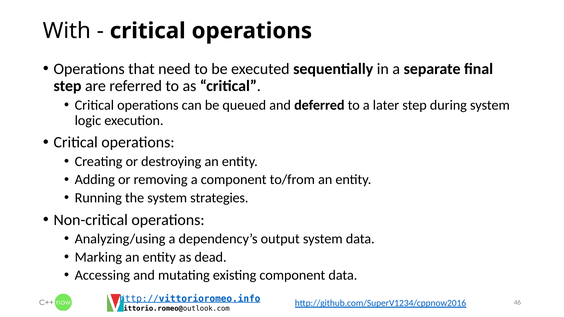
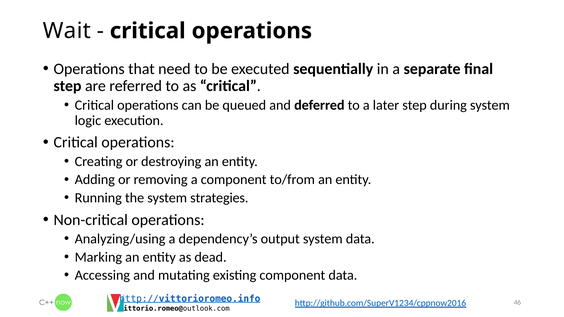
With: With -> Wait
